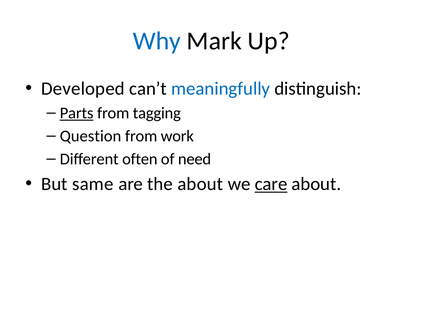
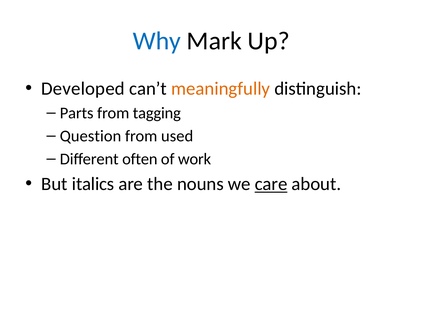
meaningfully colour: blue -> orange
Parts underline: present -> none
work: work -> used
need: need -> work
same: same -> italics
the about: about -> nouns
